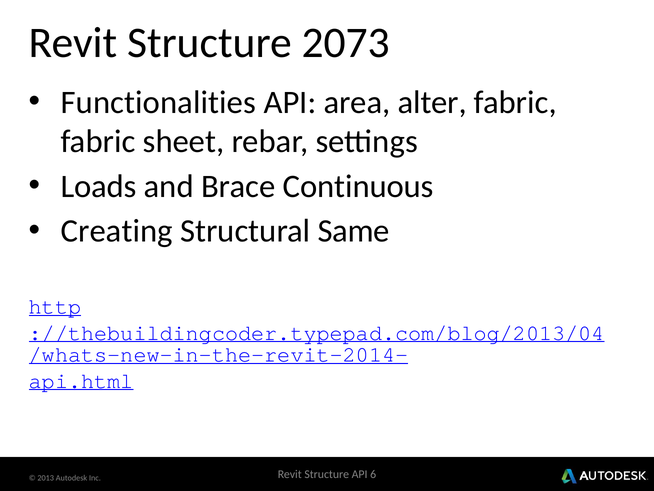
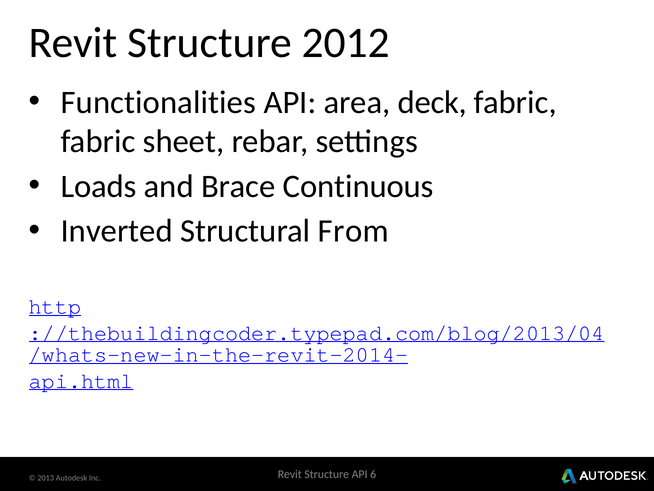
2073: 2073 -> 2012
alter: alter -> deck
Creating: Creating -> Inverted
Same: Same -> From
